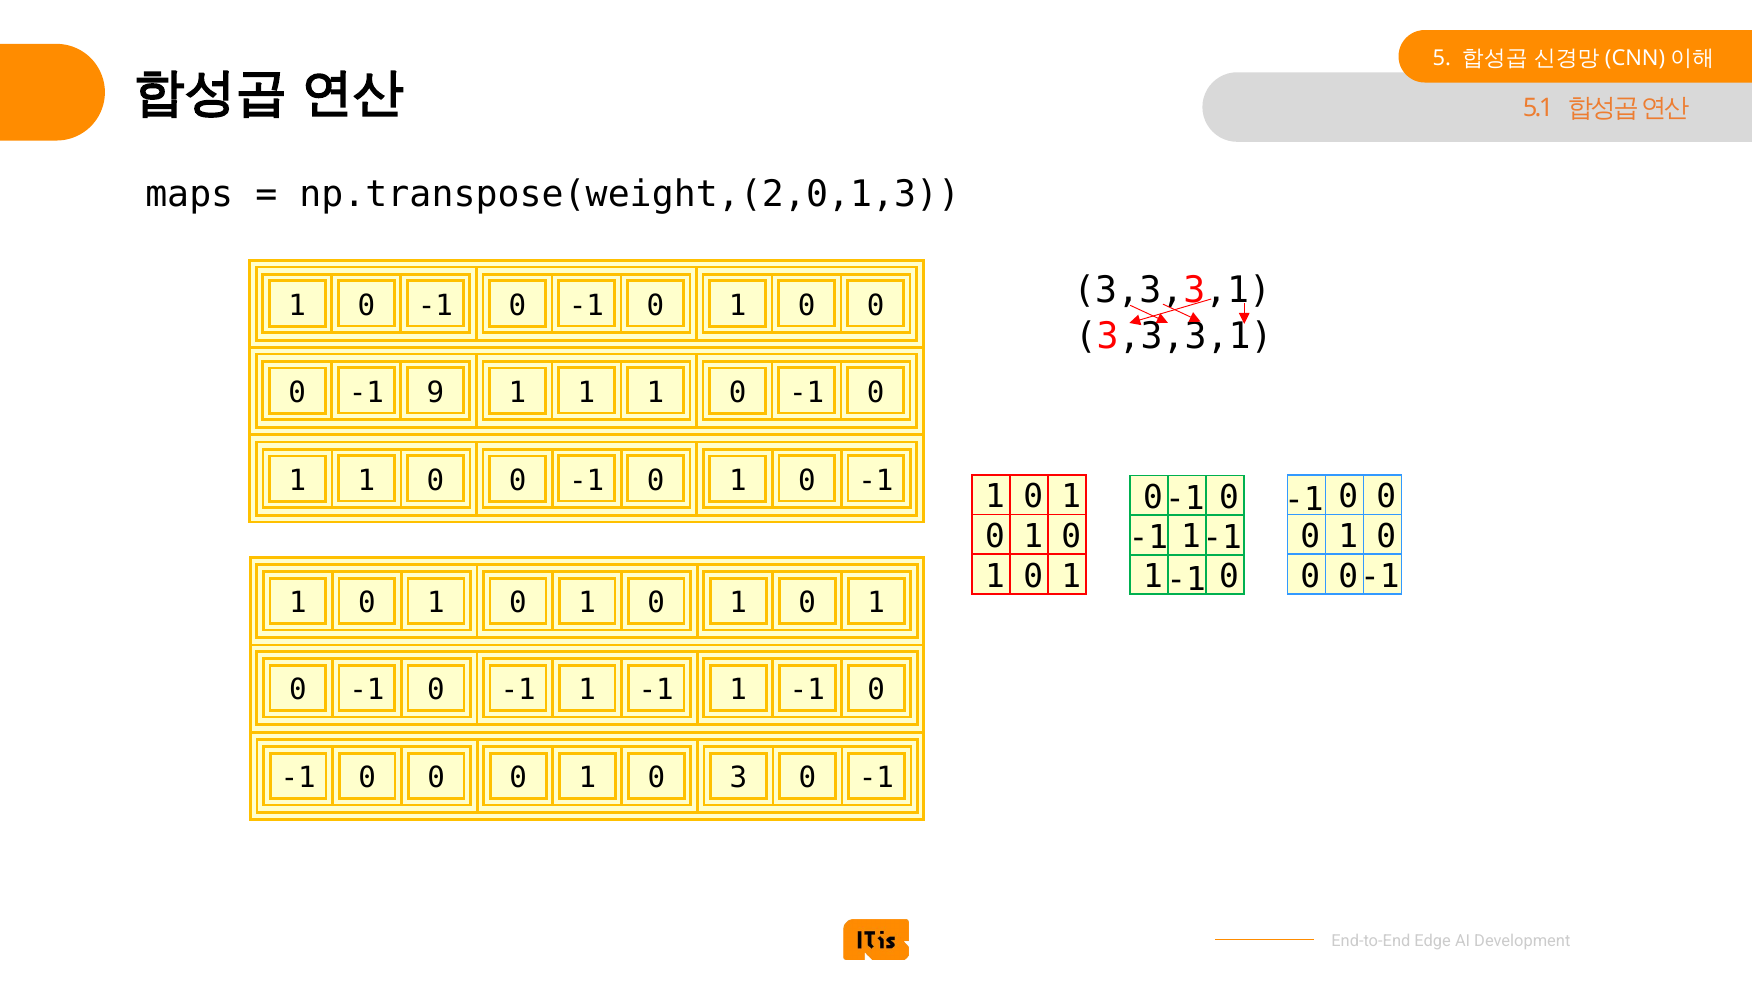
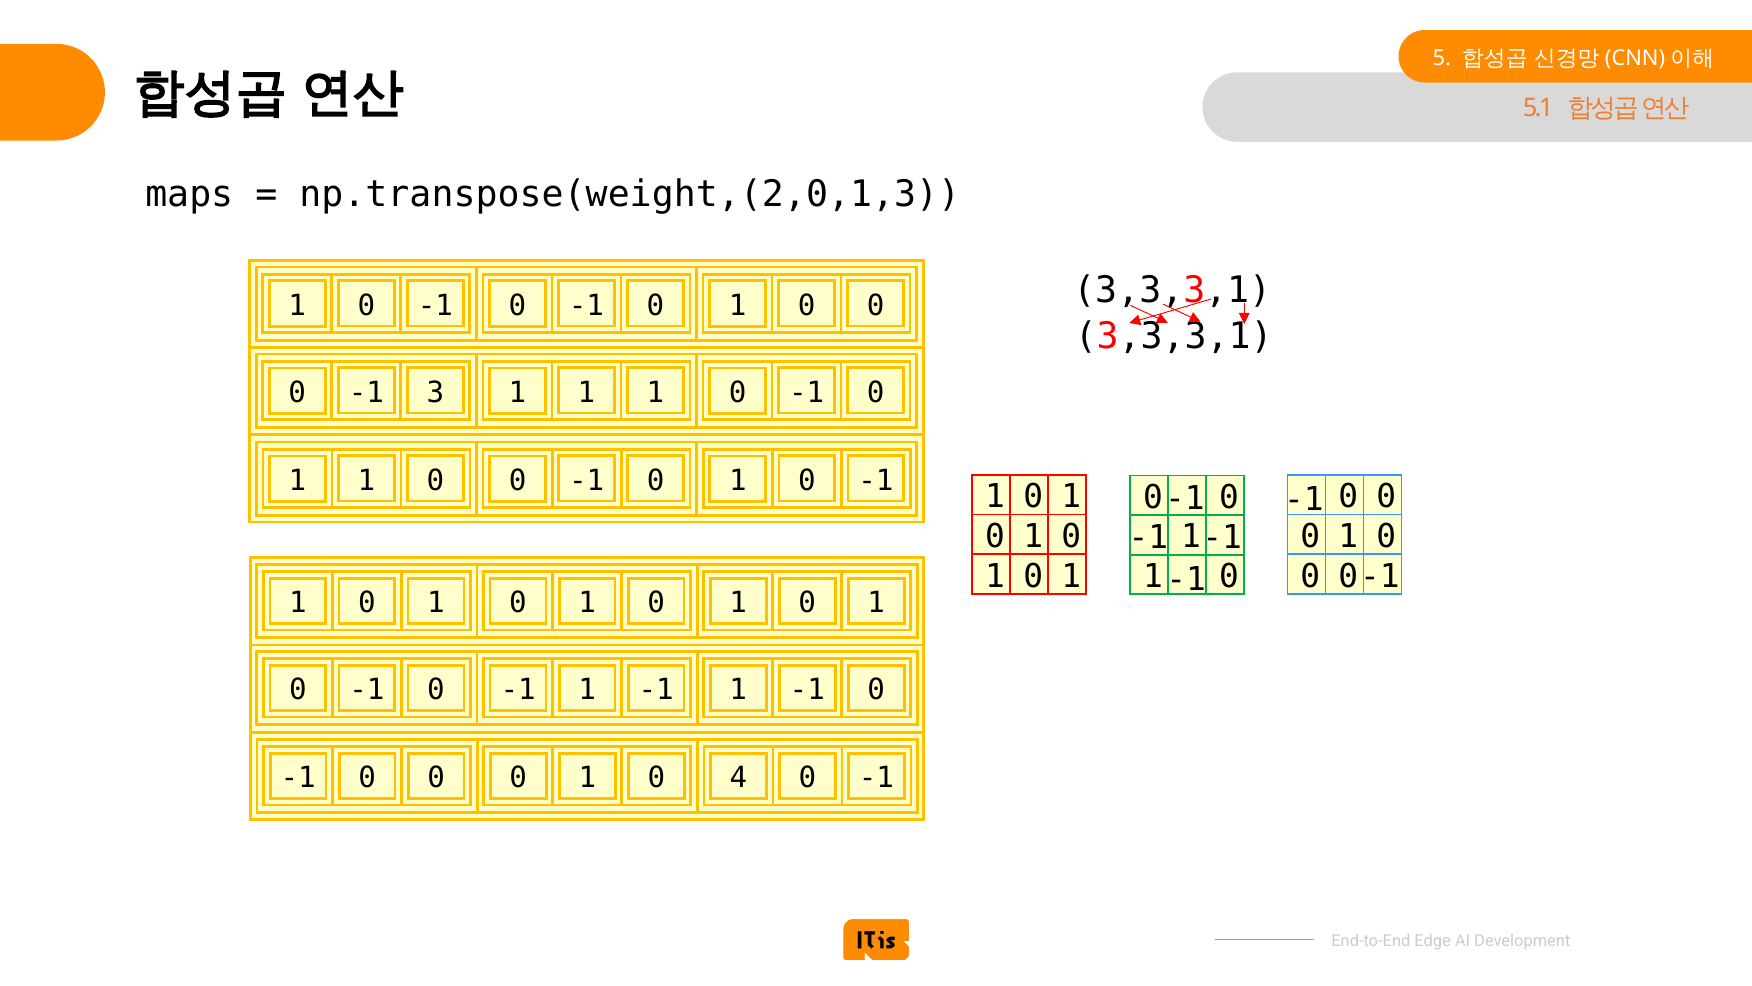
9: 9 -> 3
3: 3 -> 4
